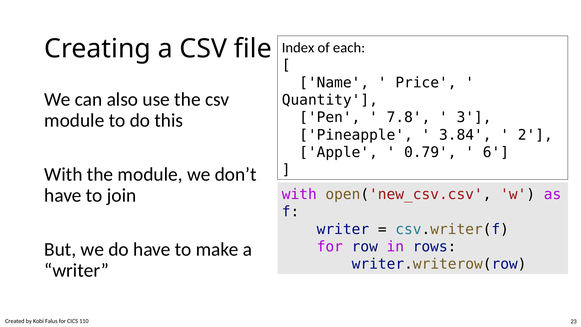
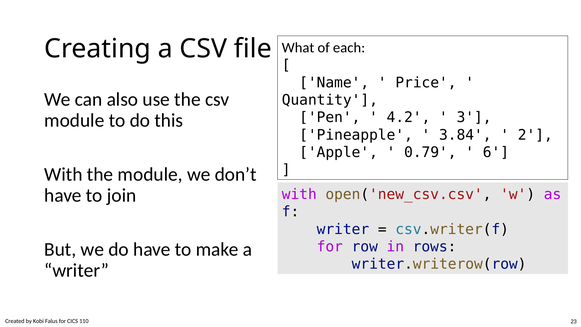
Index: Index -> What
7.8: 7.8 -> 4.2
